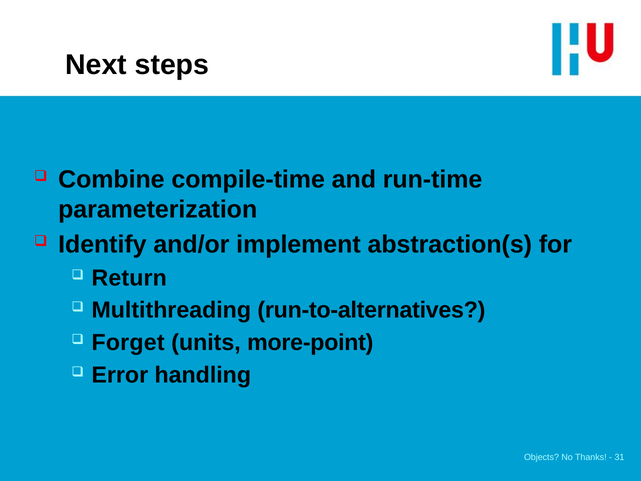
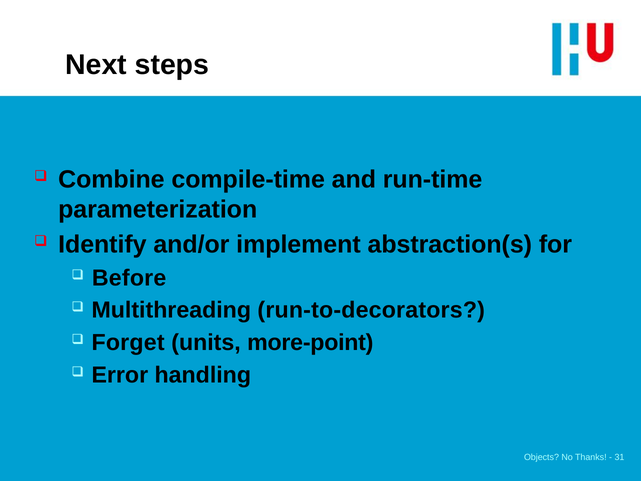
Return: Return -> Before
run-to-alternatives: run-to-alternatives -> run-to-decorators
